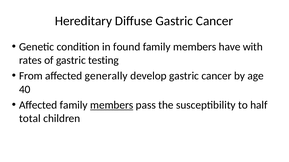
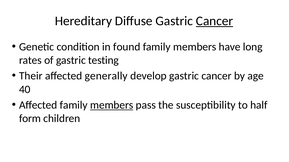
Cancer at (215, 21) underline: none -> present
with: with -> long
From: From -> Their
total: total -> form
